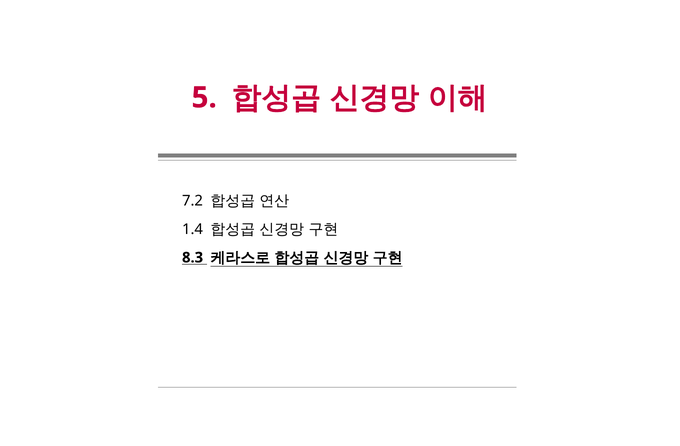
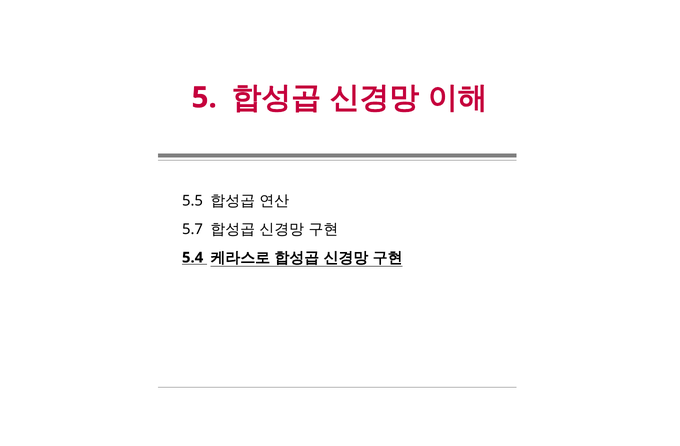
7.2: 7.2 -> 5.5
1.4: 1.4 -> 5.7
8.3: 8.3 -> 5.4
